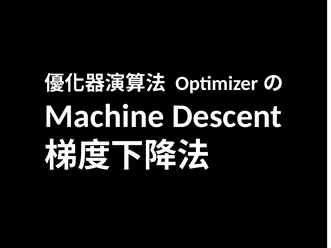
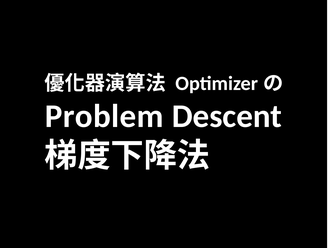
Machine: Machine -> Problem
